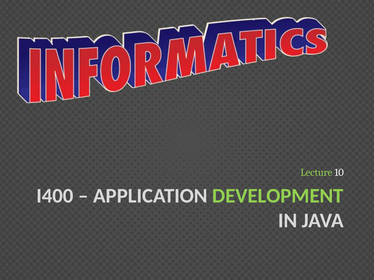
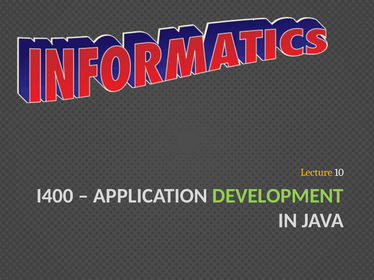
Lecture colour: light green -> yellow
